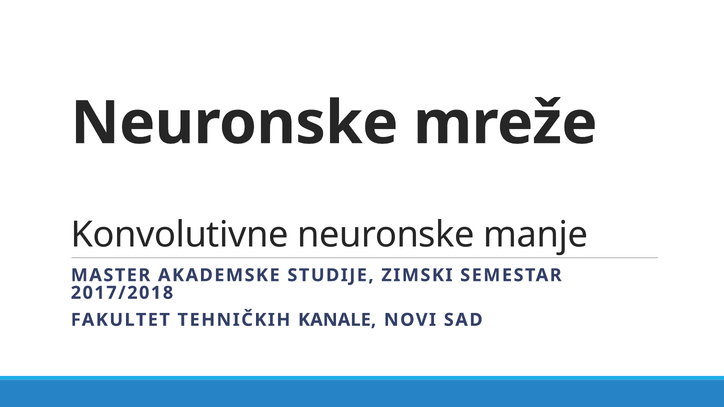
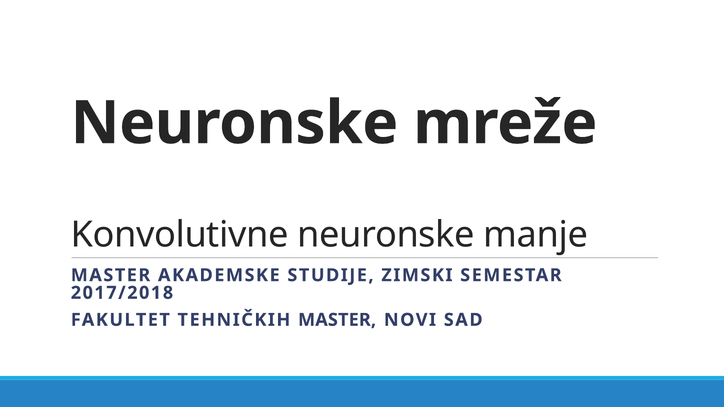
TEHNIČKIH KANALE: KANALE -> MASTER
